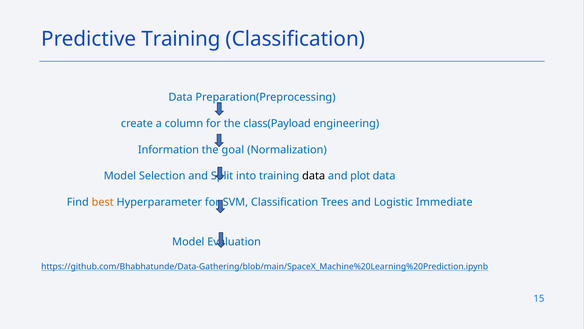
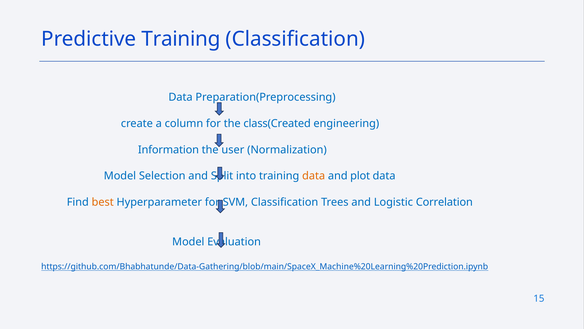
class(Payload: class(Payload -> class(Created
goal: goal -> user
data at (314, 176) colour: black -> orange
Immediate: Immediate -> Correlation
